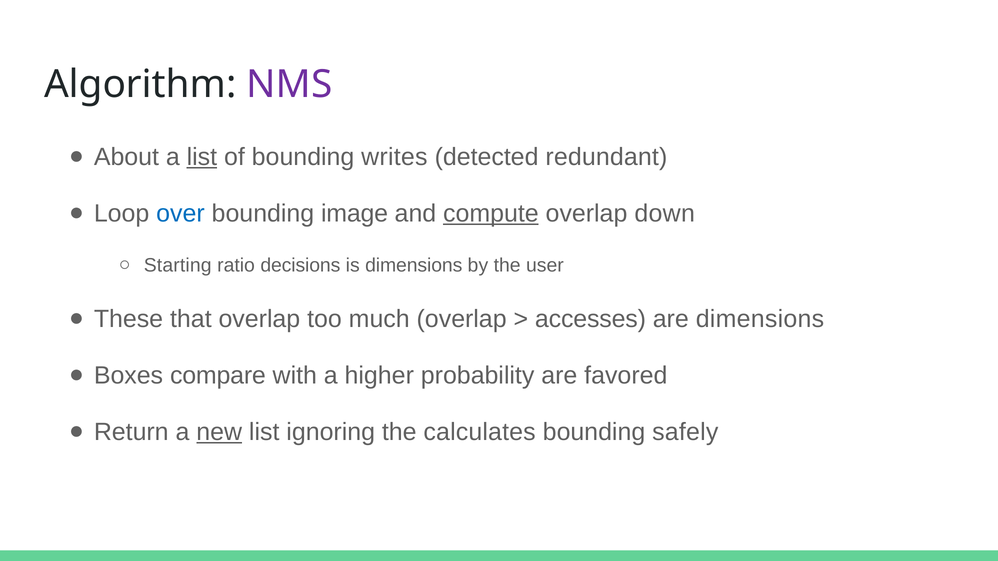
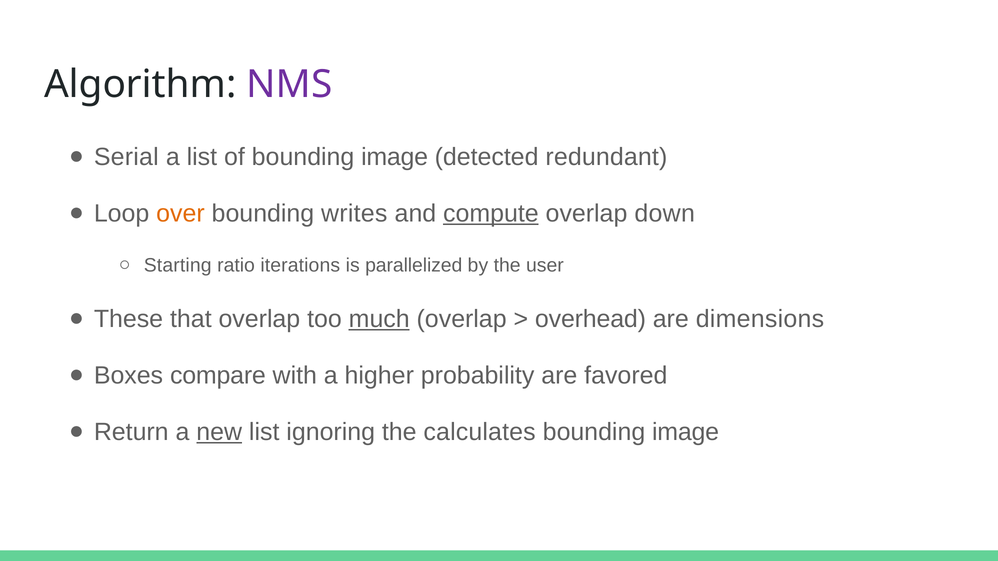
About: About -> Serial
list at (202, 157) underline: present -> none
of bounding writes: writes -> image
over colour: blue -> orange
image: image -> writes
decisions: decisions -> iterations
is dimensions: dimensions -> parallelized
much underline: none -> present
accesses: accesses -> overhead
safely at (685, 432): safely -> image
